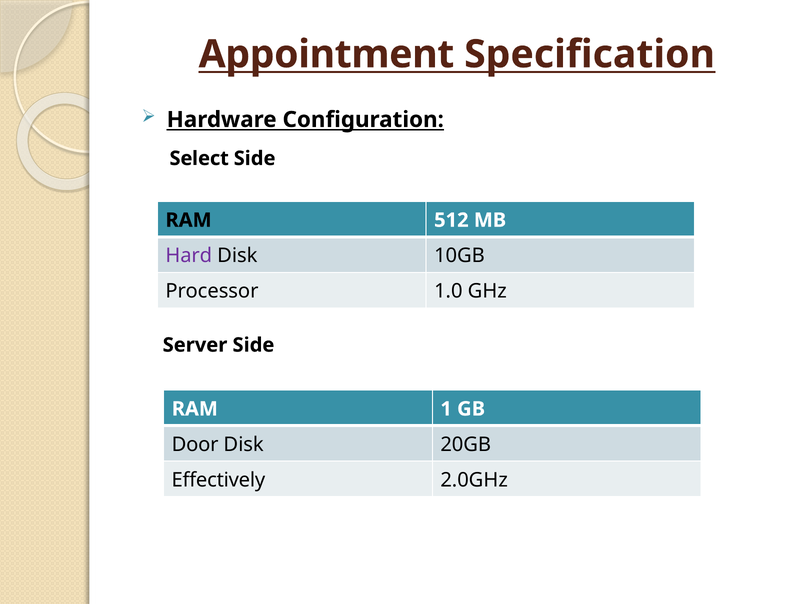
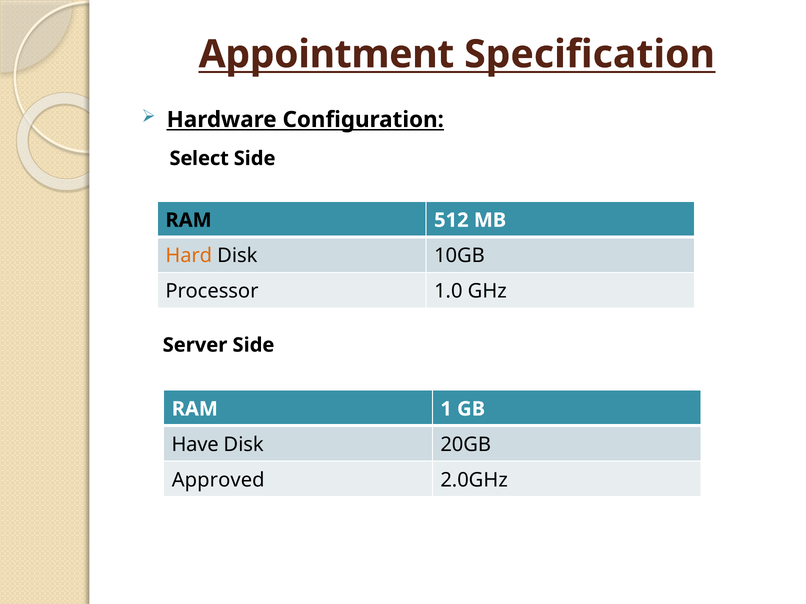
Hard colour: purple -> orange
Door: Door -> Have
Effectively: Effectively -> Approved
